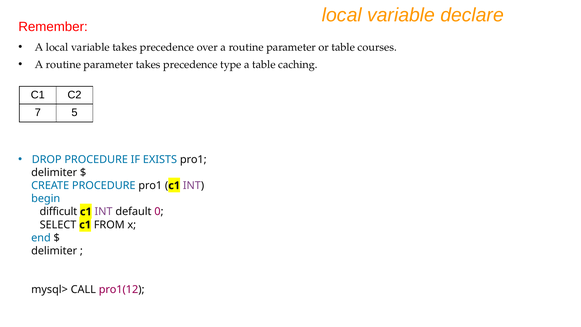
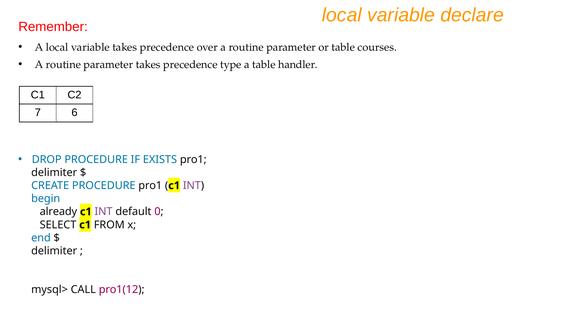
caching: caching -> handler
5: 5 -> 6
difficult: difficult -> already
